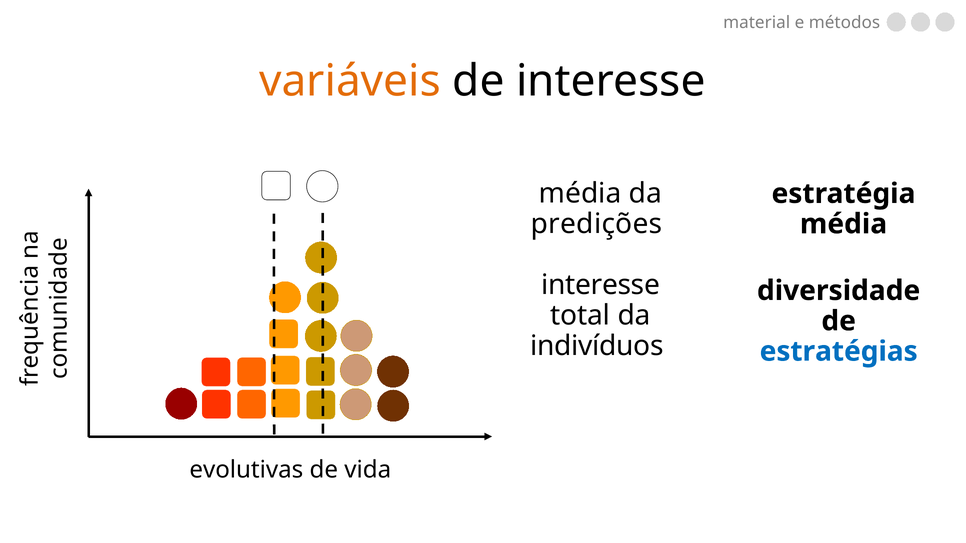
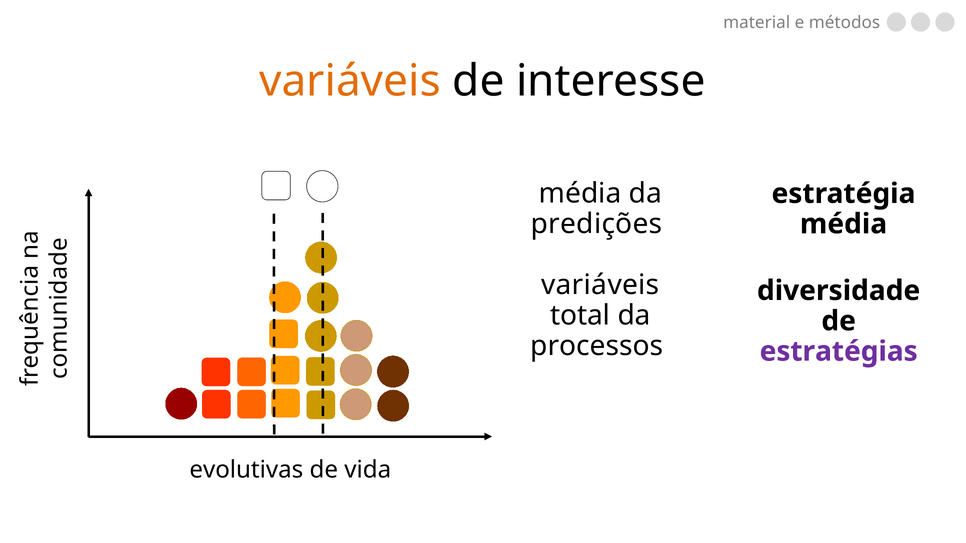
interesse at (601, 285): interesse -> variáveis
indivíduos: indivíduos -> processos
estratégias colour: blue -> purple
